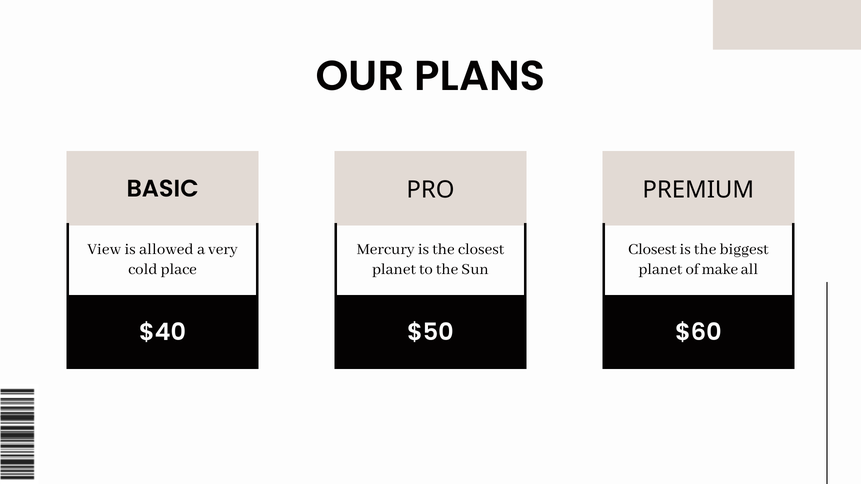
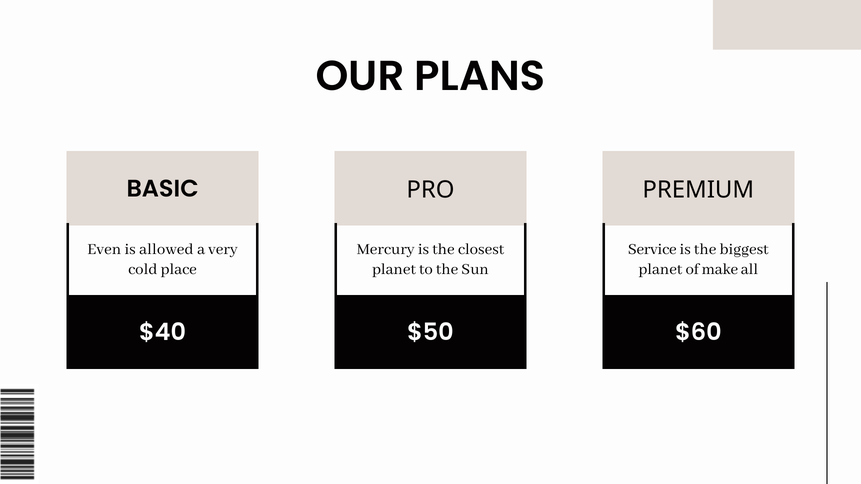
View: View -> Even
Closest at (652, 249): Closest -> Service
